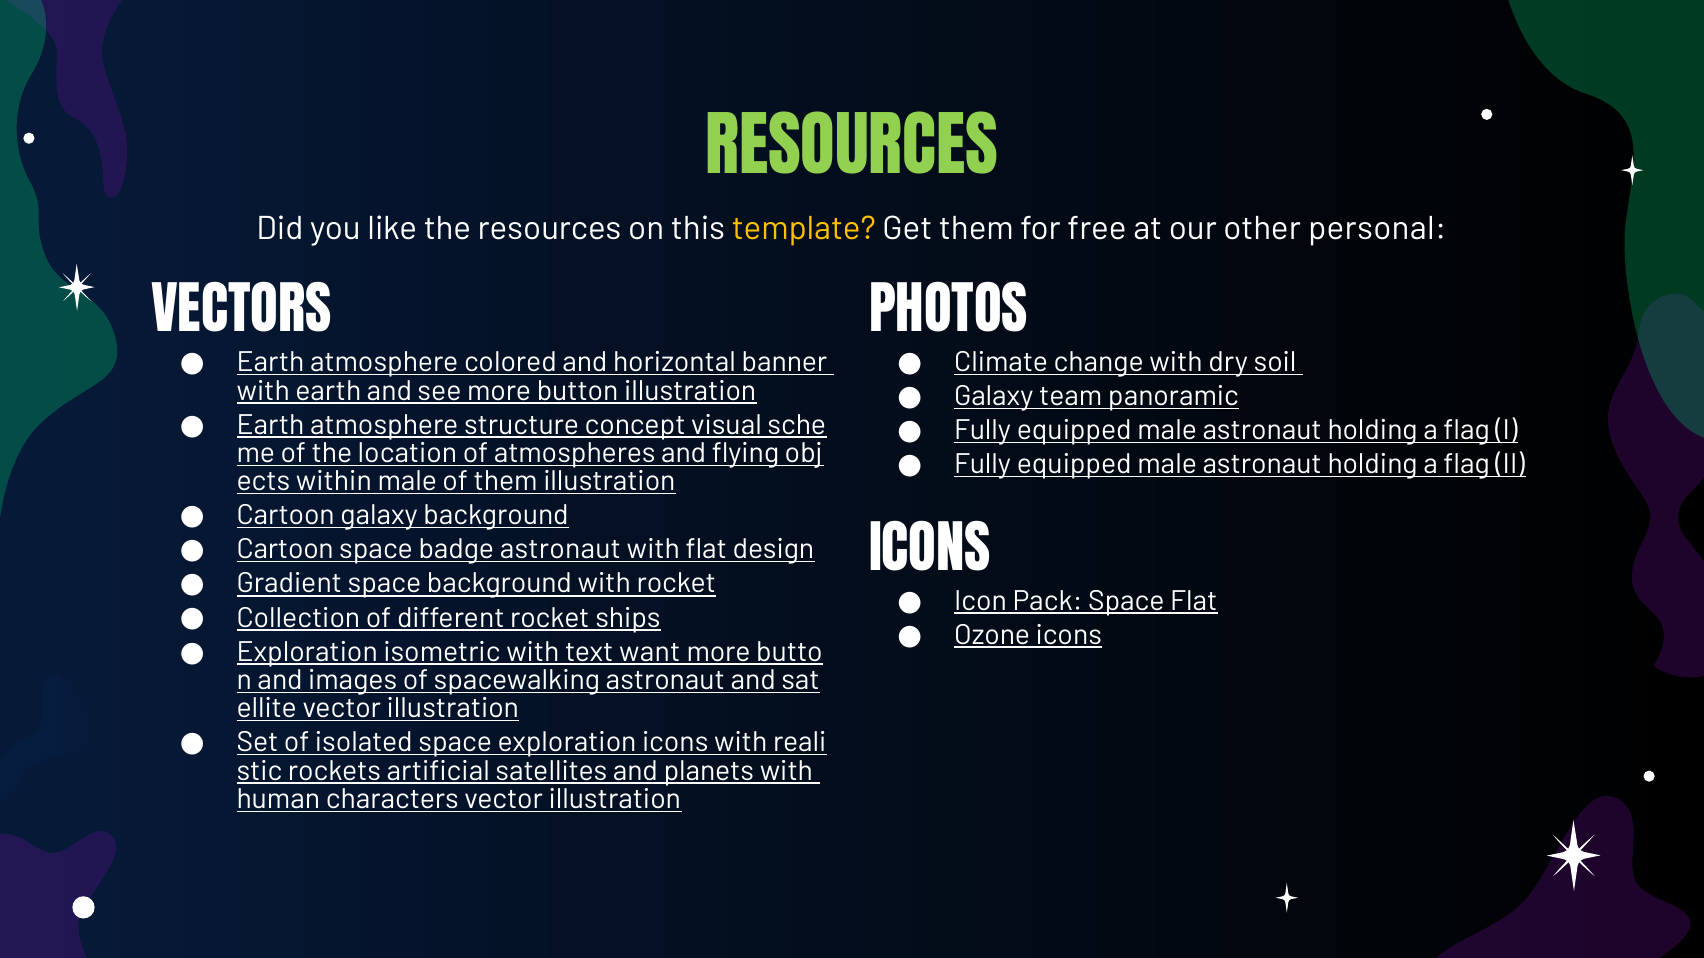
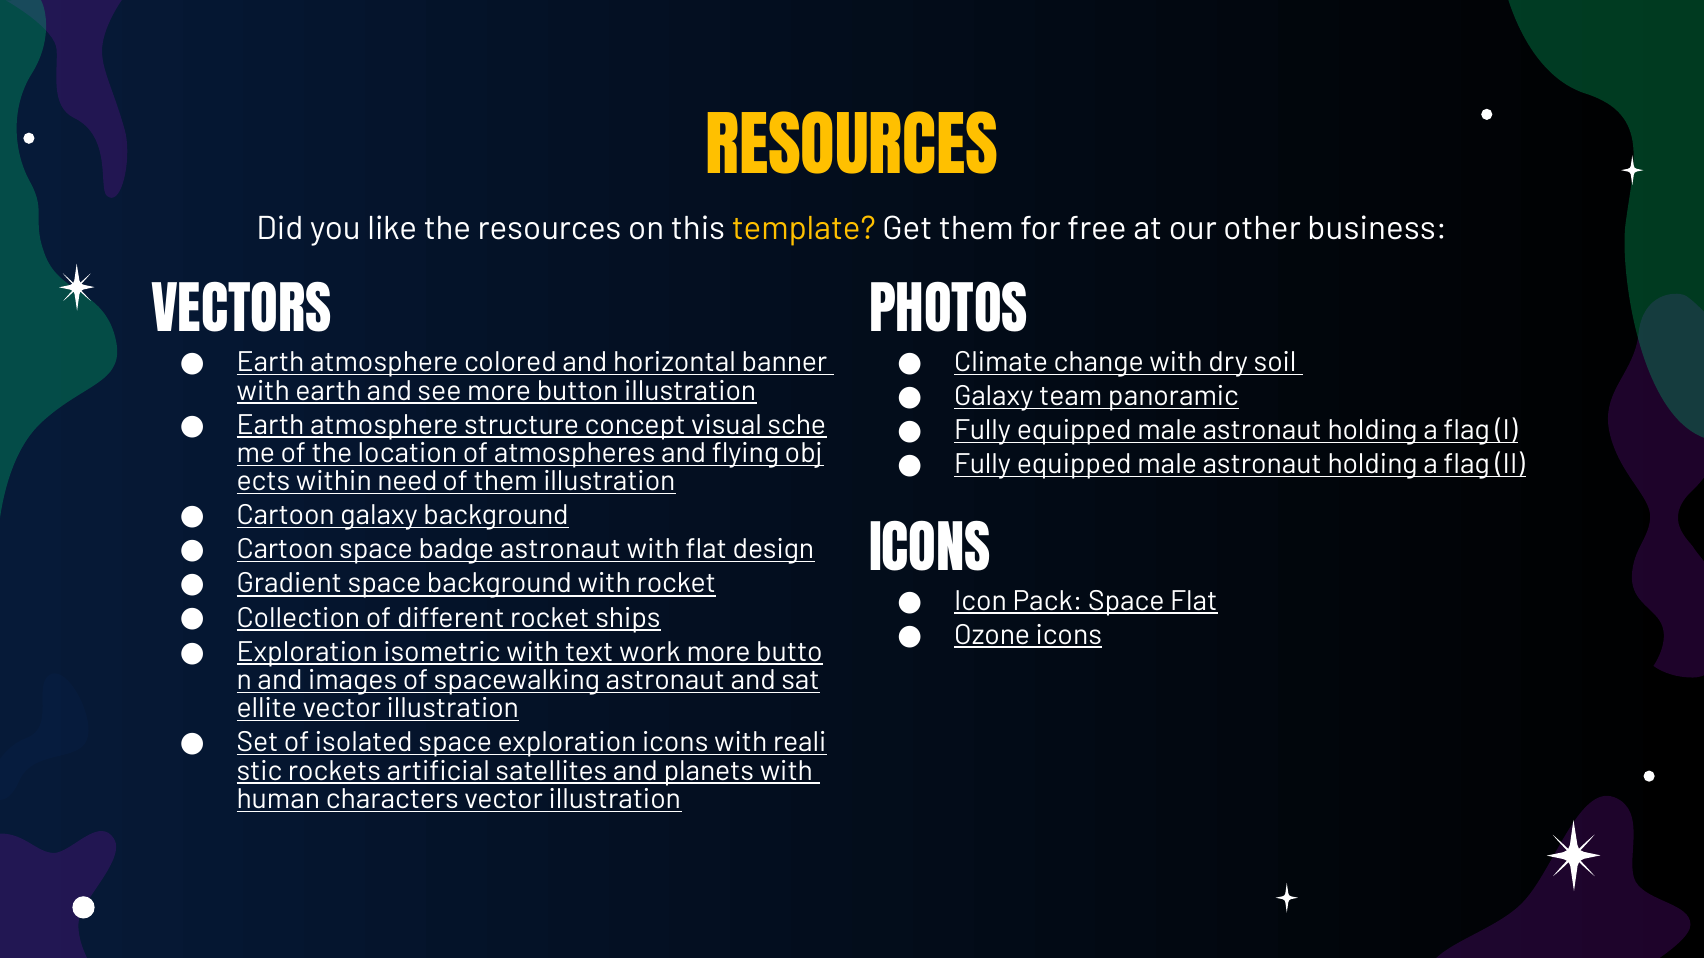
RESOURCES at (852, 150) colour: light green -> yellow
personal: personal -> business
within male: male -> need
want: want -> work
